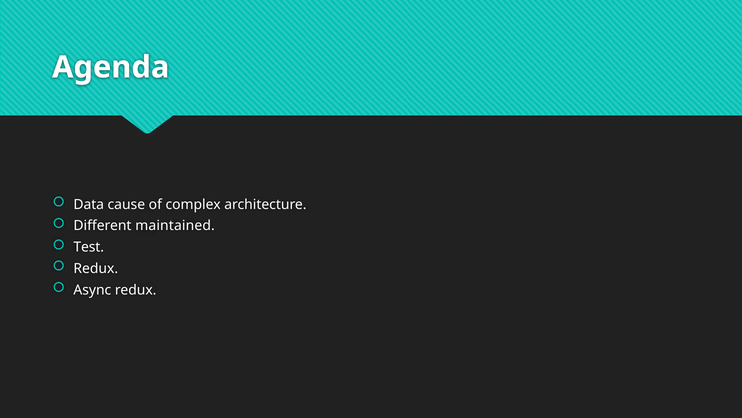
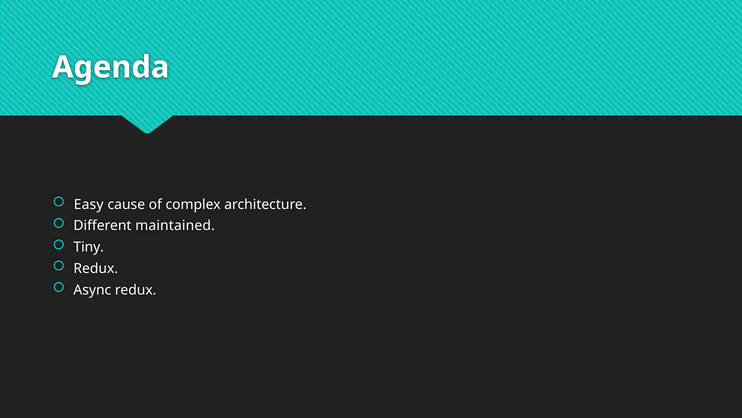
Data: Data -> Easy
Test: Test -> Tiny
